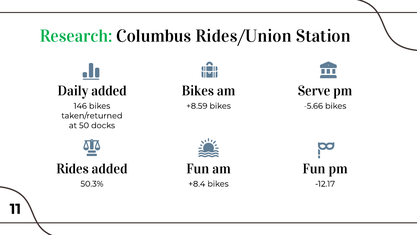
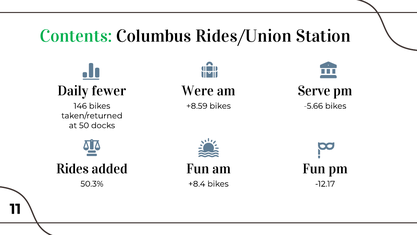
Research: Research -> Contents
Daily added: added -> fewer
Bikes at (198, 91): Bikes -> Were
